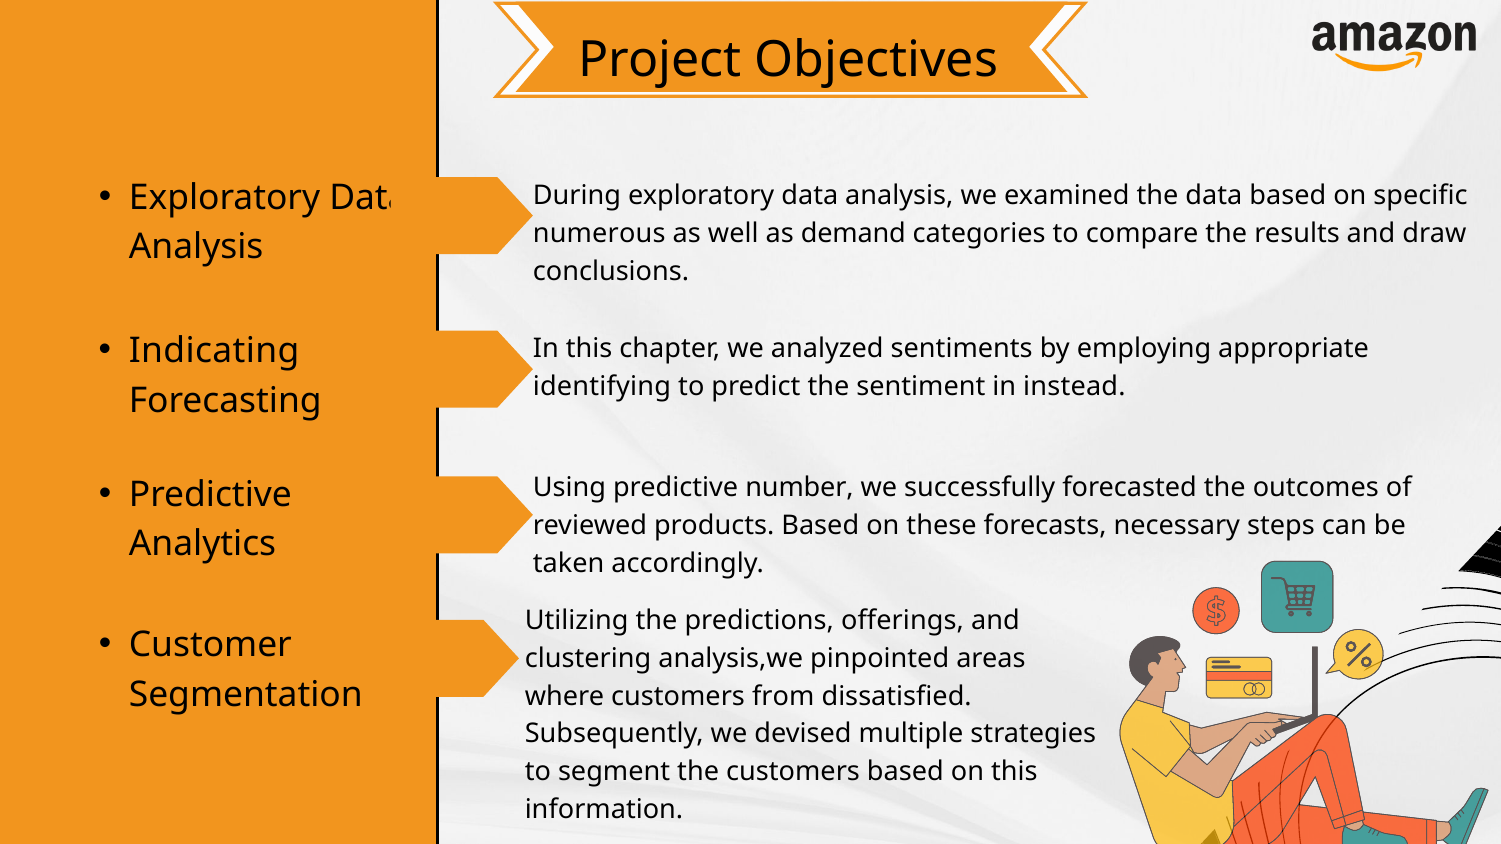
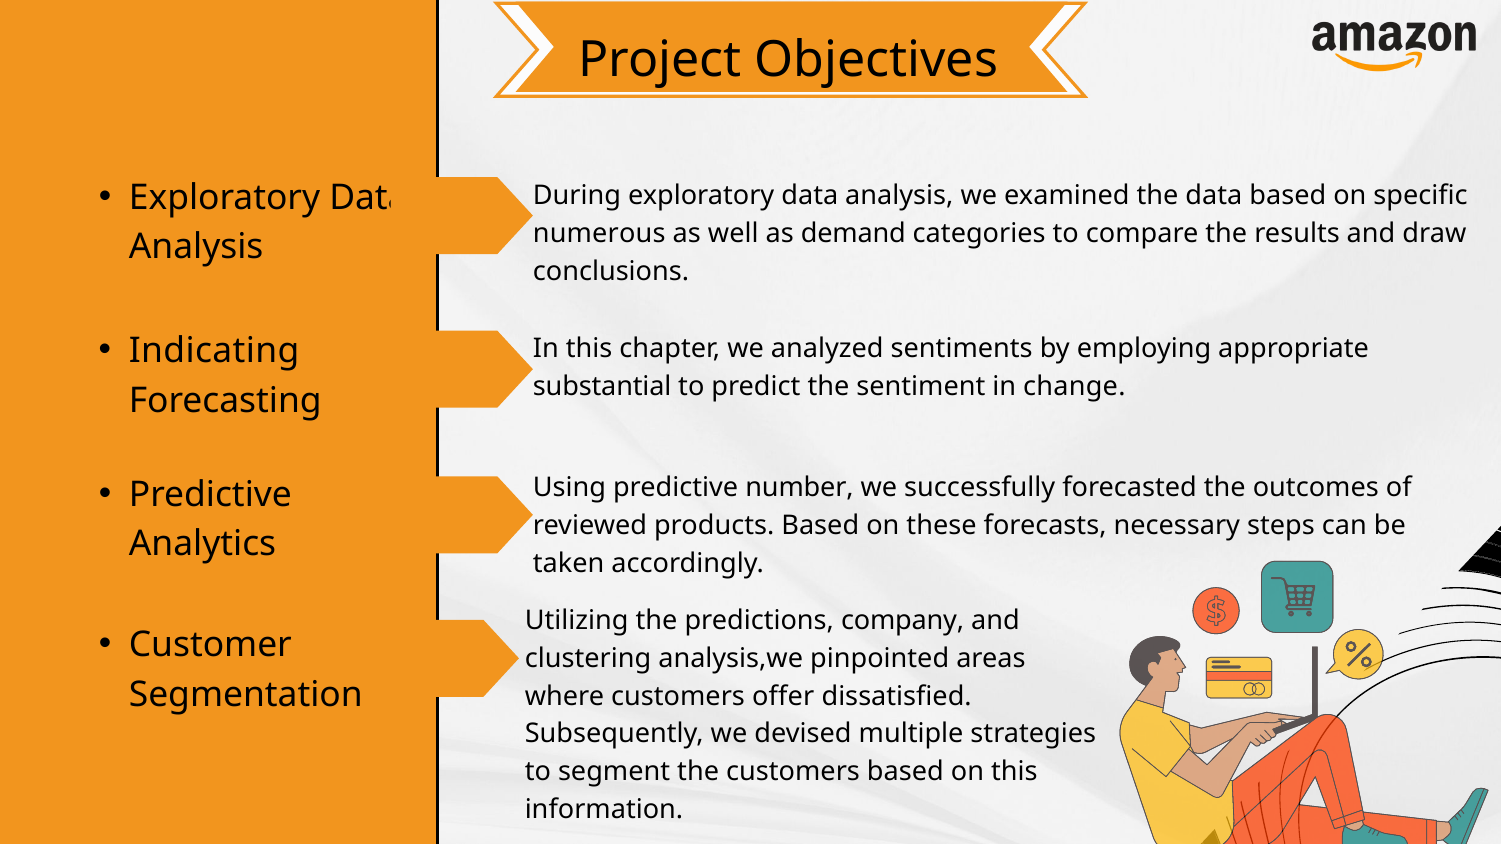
identifying: identifying -> substantial
instead: instead -> change
offerings: offerings -> company
from: from -> offer
